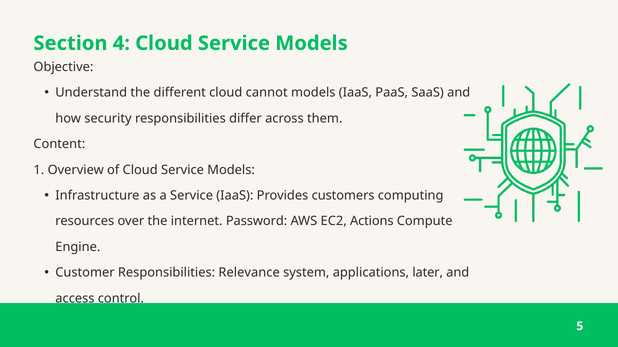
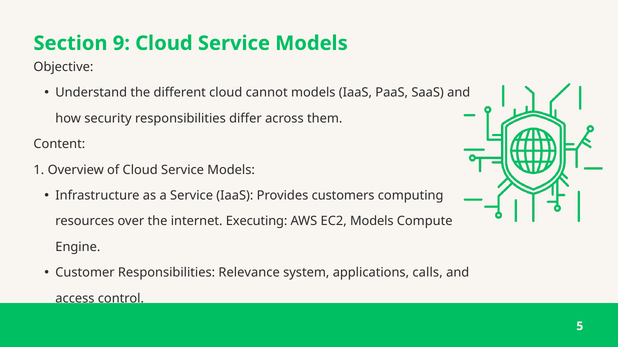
4: 4 -> 9
Password: Password -> Executing
EC2 Actions: Actions -> Models
later: later -> calls
